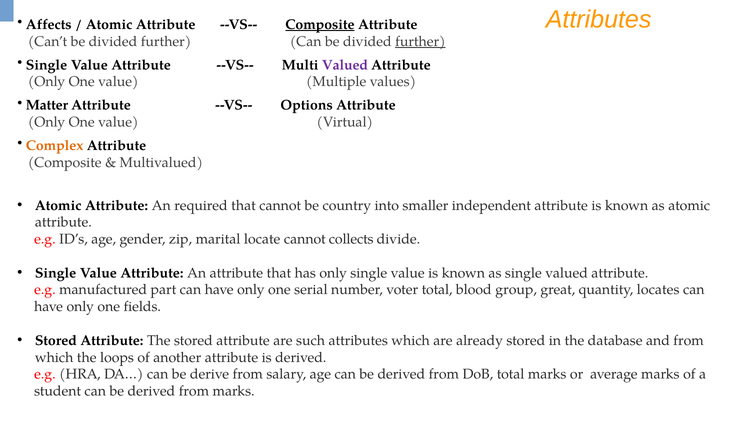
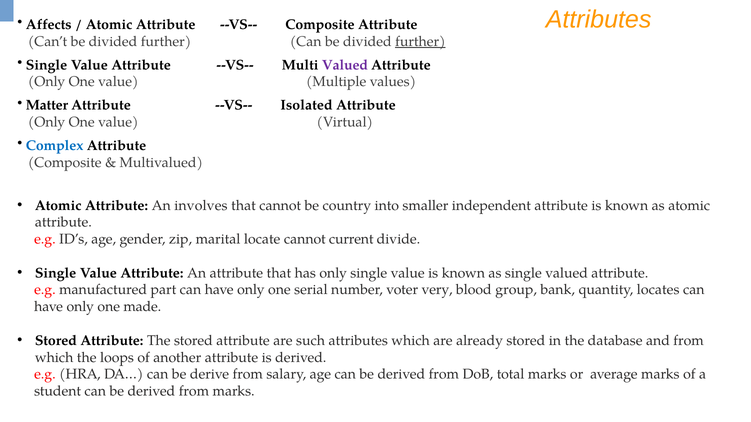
Composite at (320, 25) underline: present -> none
Options: Options -> Isolated
Complex colour: orange -> blue
required: required -> involves
collects: collects -> current
voter total: total -> very
great: great -> bank
fields: fields -> made
